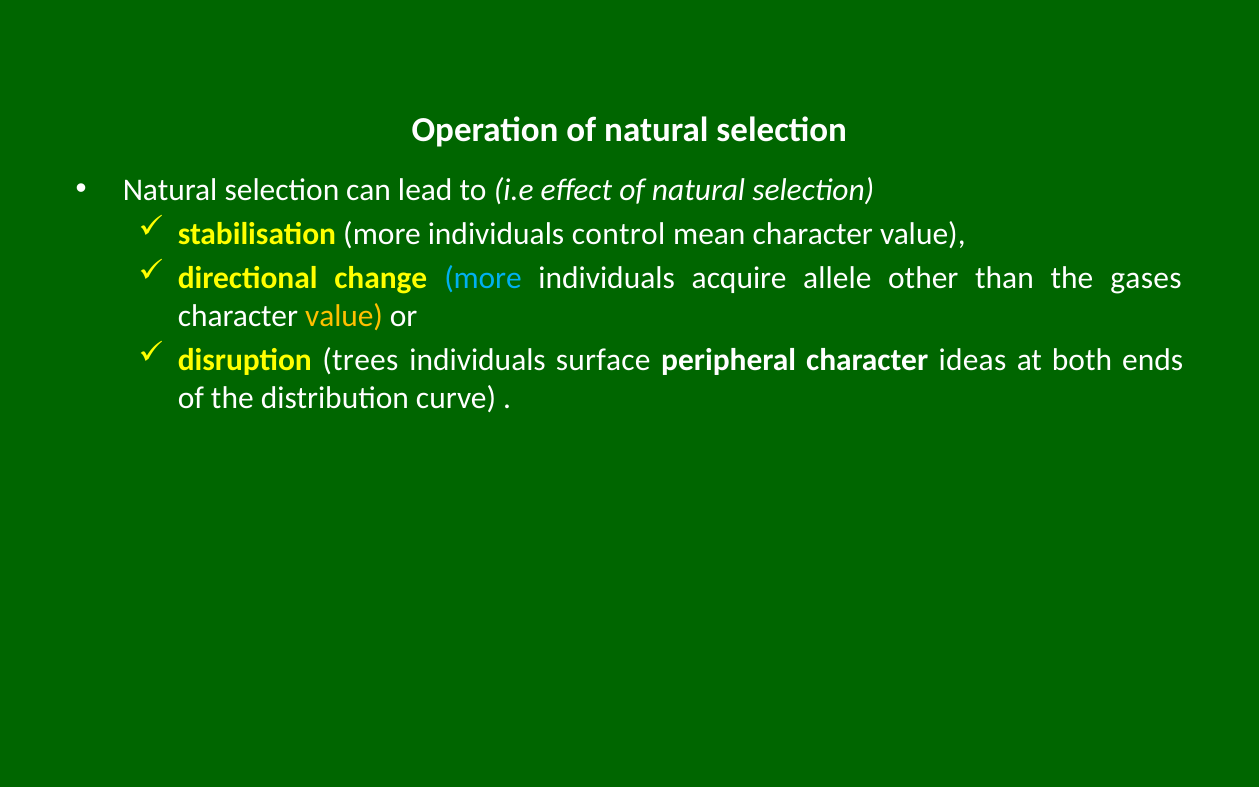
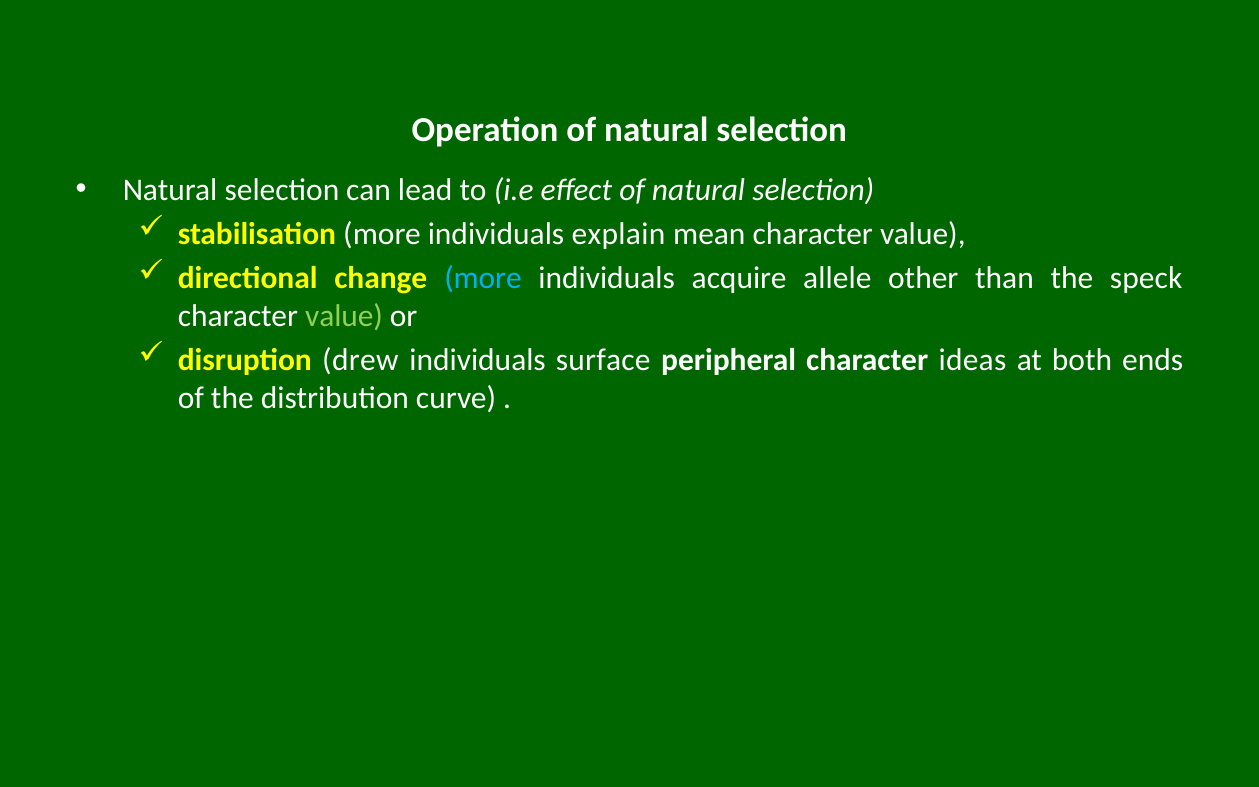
control: control -> explain
gases: gases -> speck
value at (344, 316) colour: yellow -> light green
trees: trees -> drew
